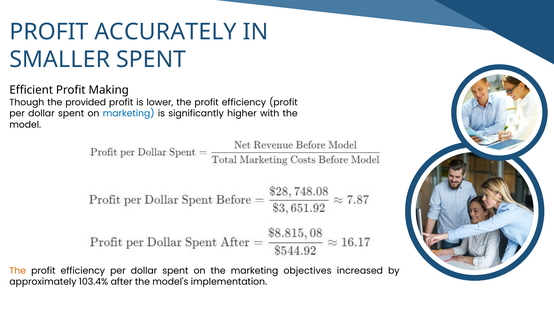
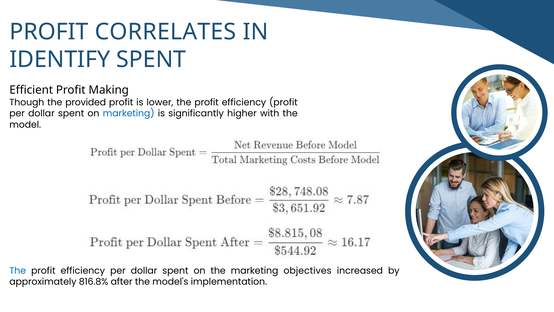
ACCURATELY: ACCURATELY -> CORRELATES
SMALLER: SMALLER -> IDENTIFY
The at (18, 270) colour: orange -> blue
103.4%: 103.4% -> 816.8%
